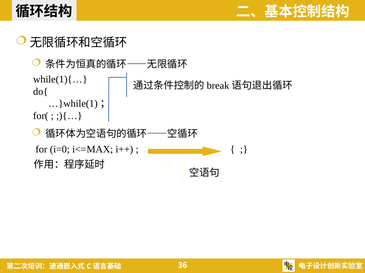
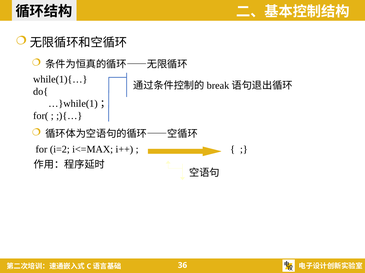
i=0: i=0 -> i=2
